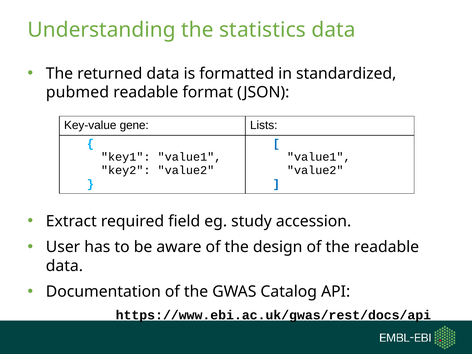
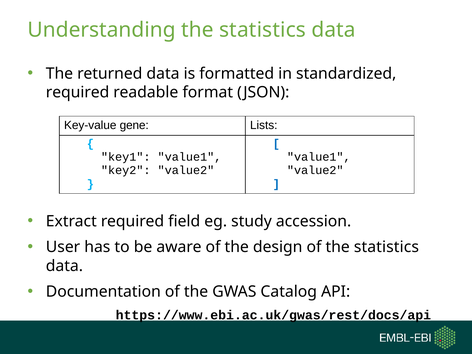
pubmed at (77, 92): pubmed -> required
of the readable: readable -> statistics
